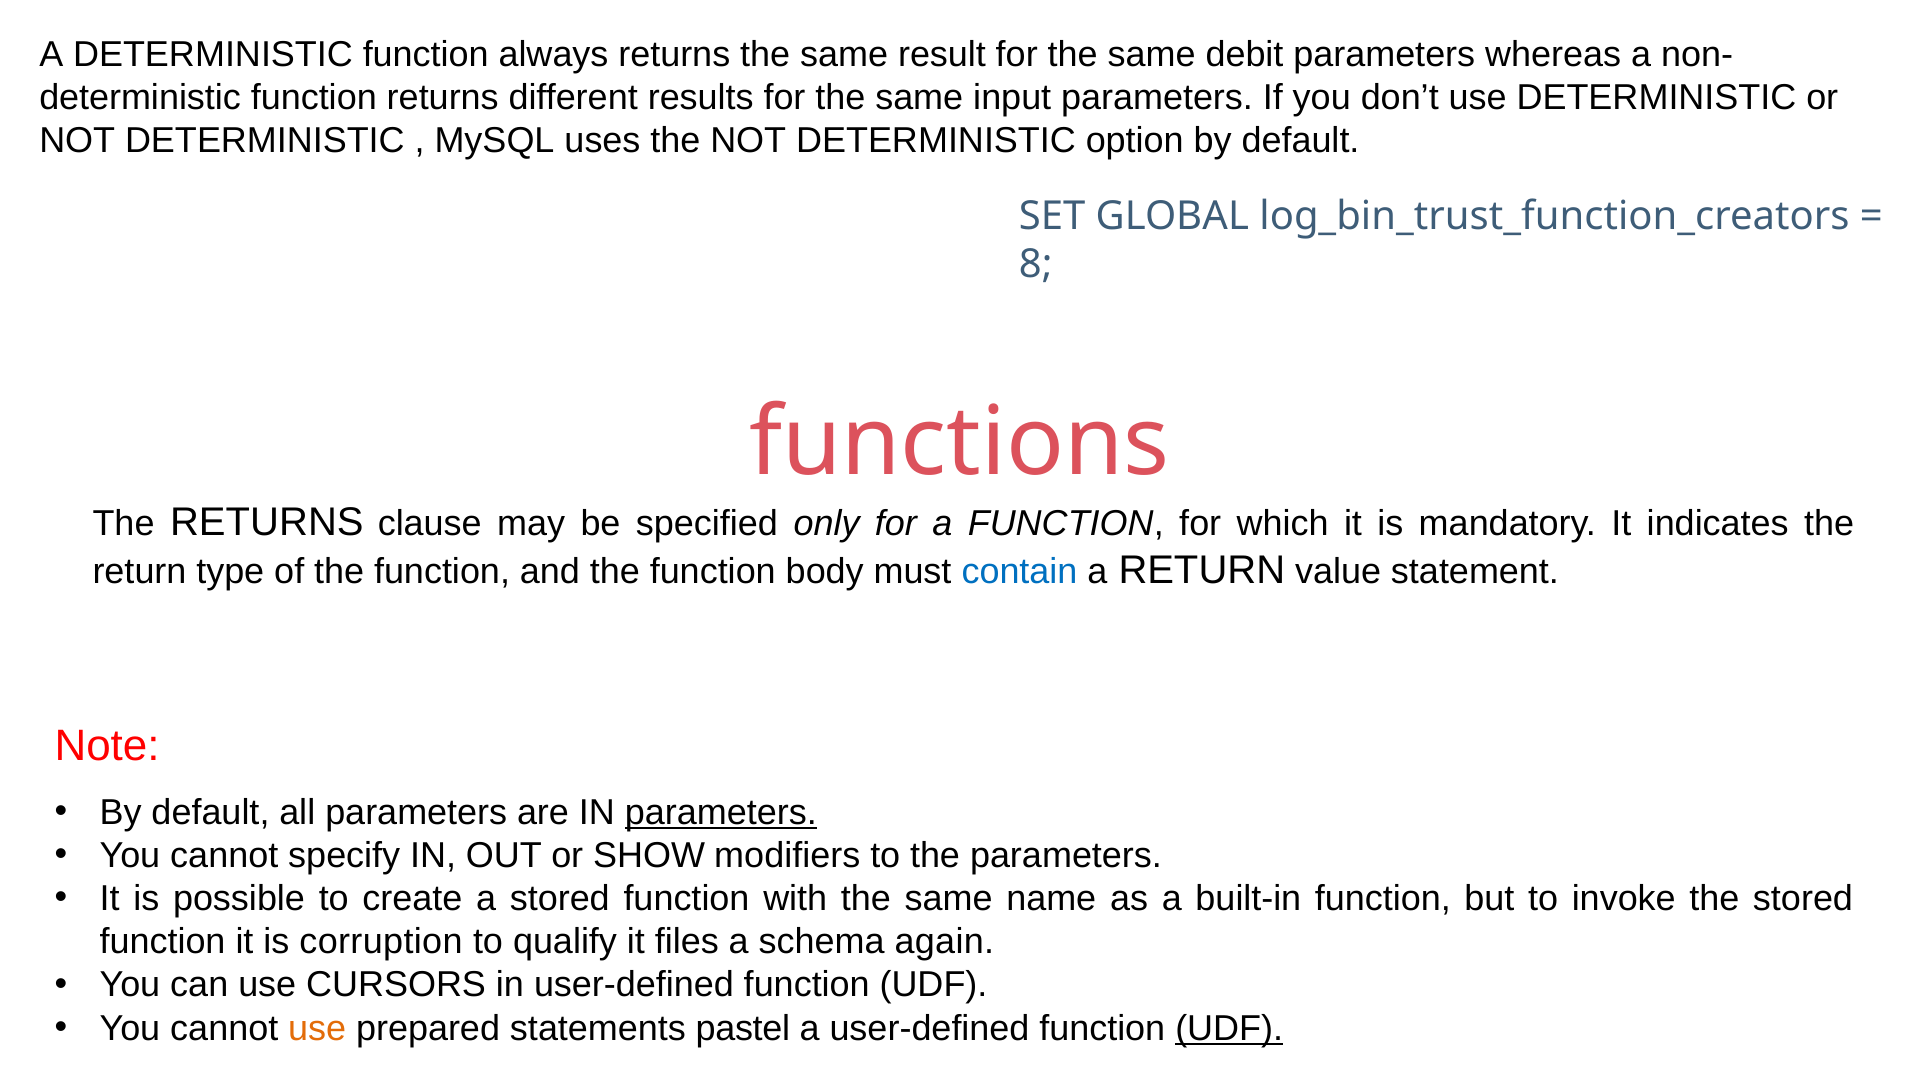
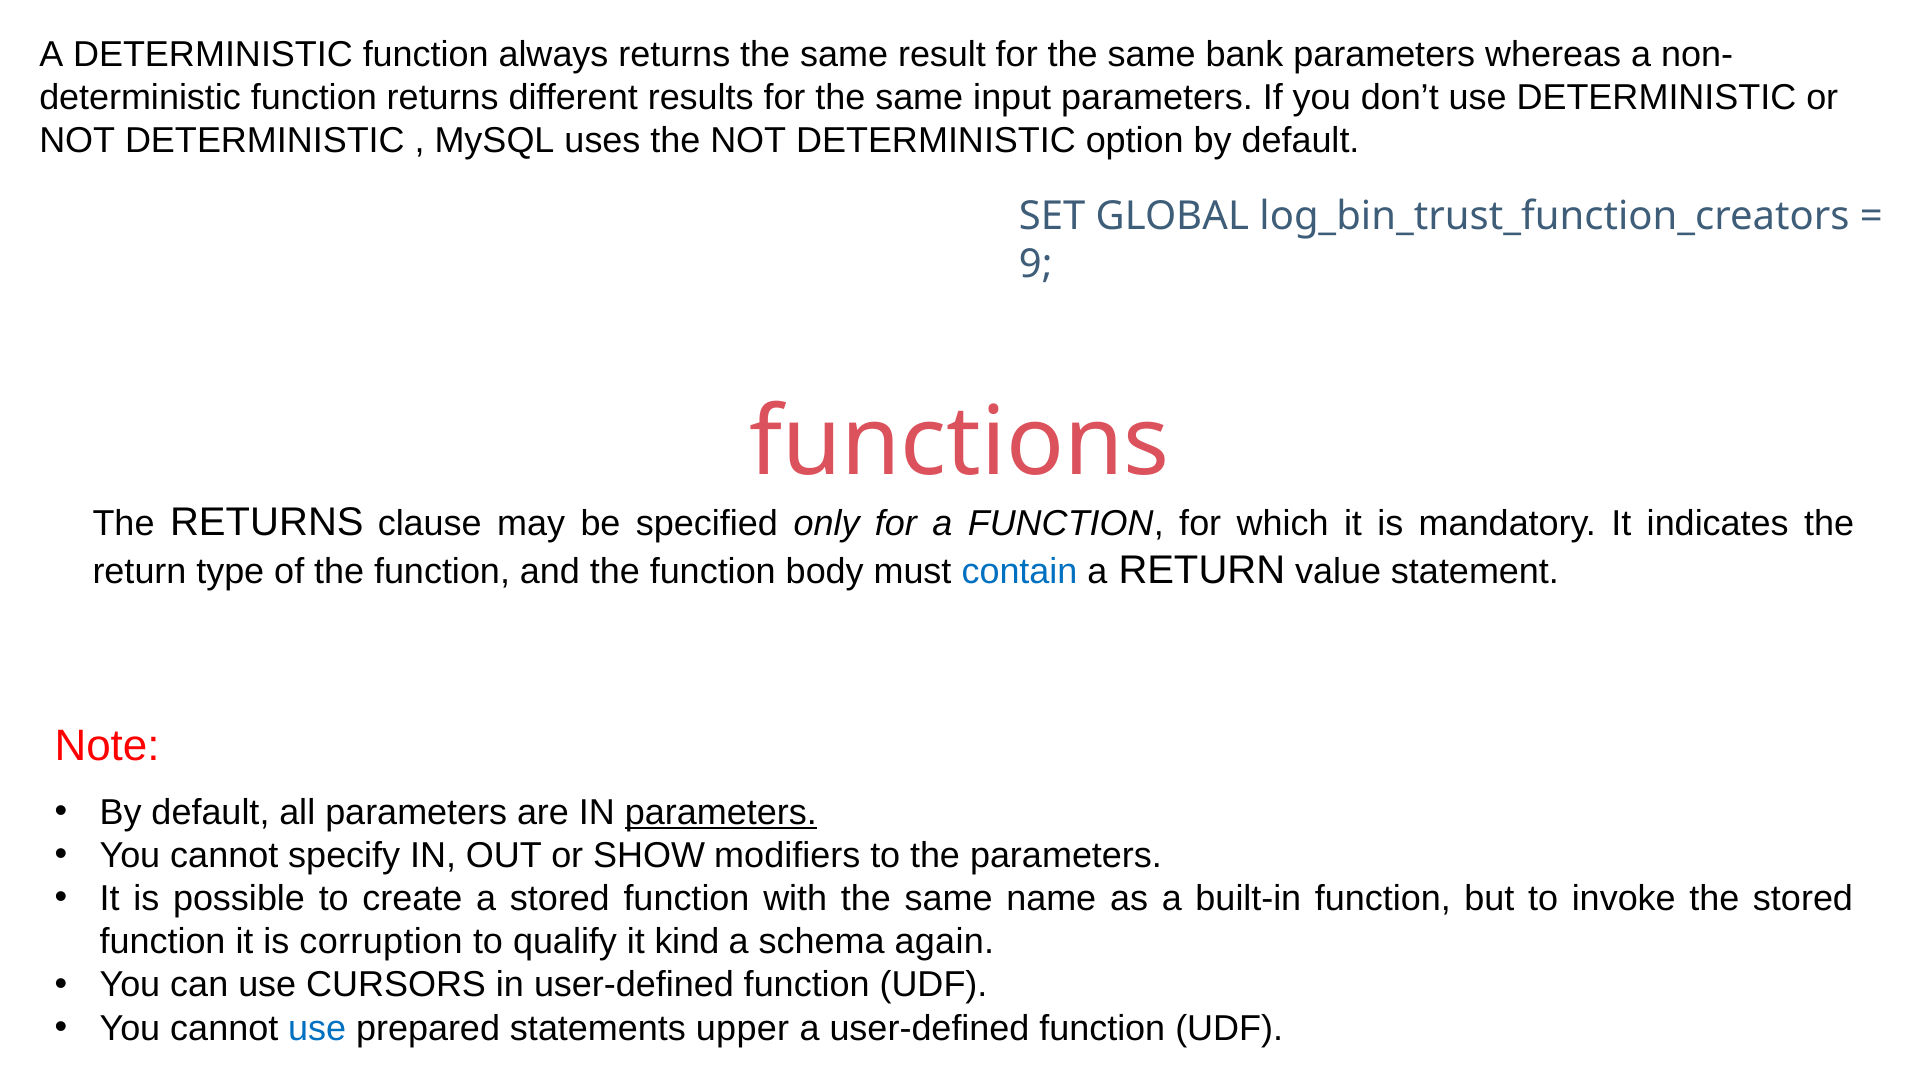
debit: debit -> bank
8: 8 -> 9
files: files -> kind
use at (317, 1029) colour: orange -> blue
pastel: pastel -> upper
UDF at (1229, 1029) underline: present -> none
